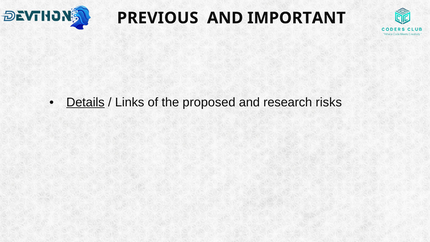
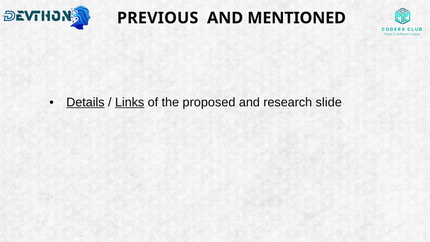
IMPORTANT: IMPORTANT -> MENTIONED
Links underline: none -> present
risks: risks -> slide
